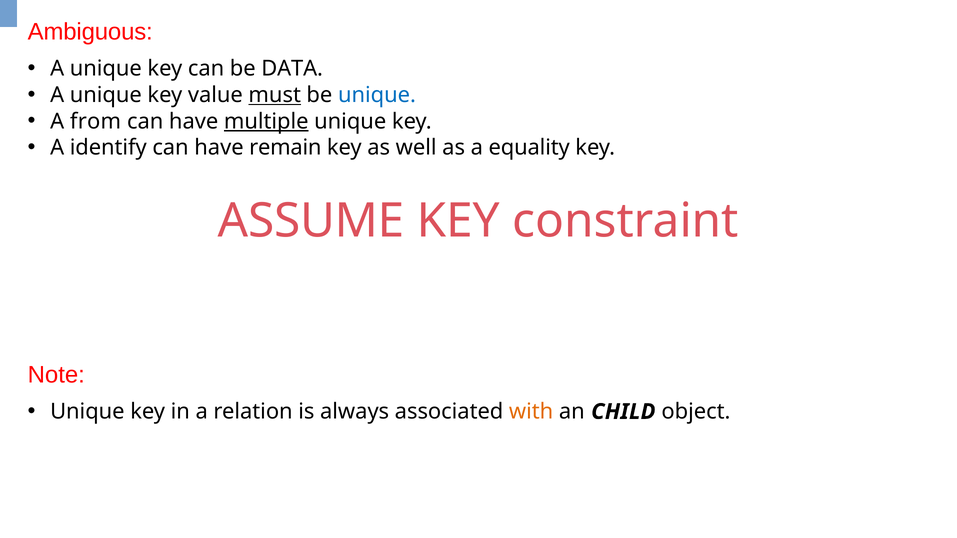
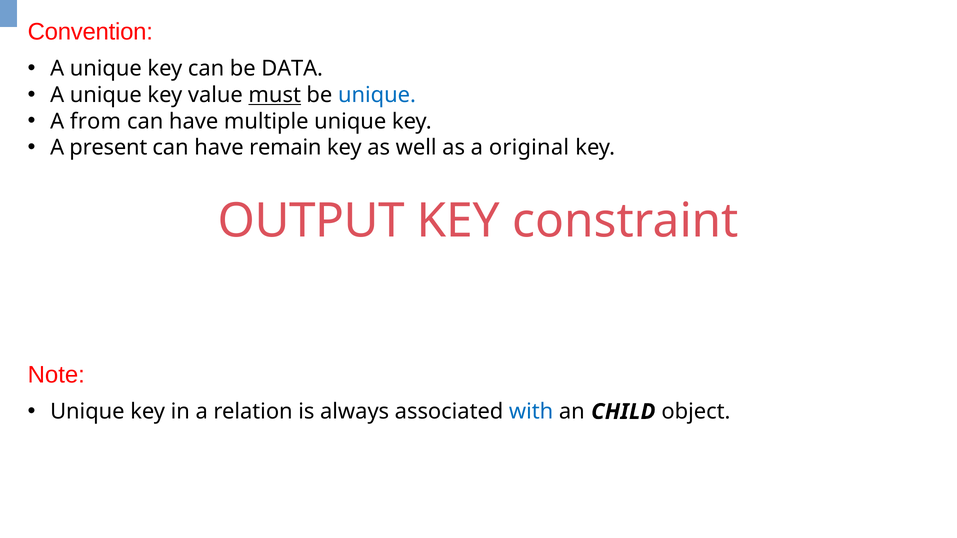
Ambiguous: Ambiguous -> Convention
multiple underline: present -> none
identify: identify -> present
equality: equality -> original
ASSUME: ASSUME -> OUTPUT
with colour: orange -> blue
